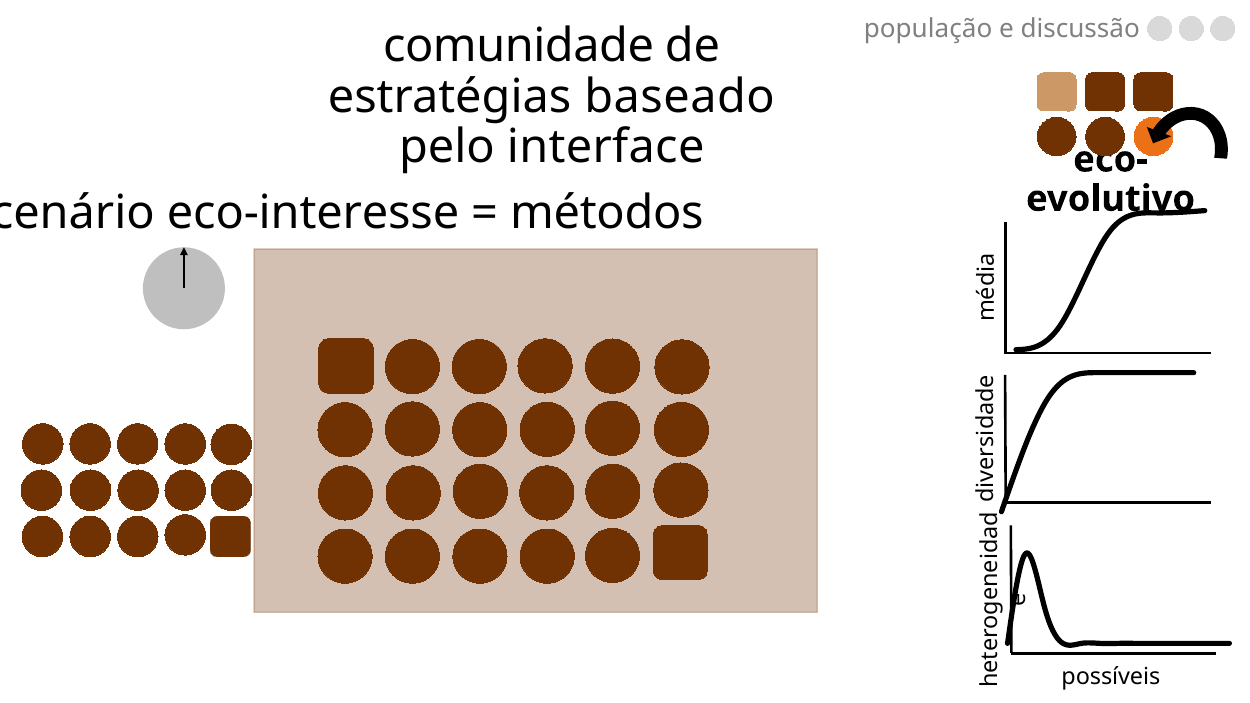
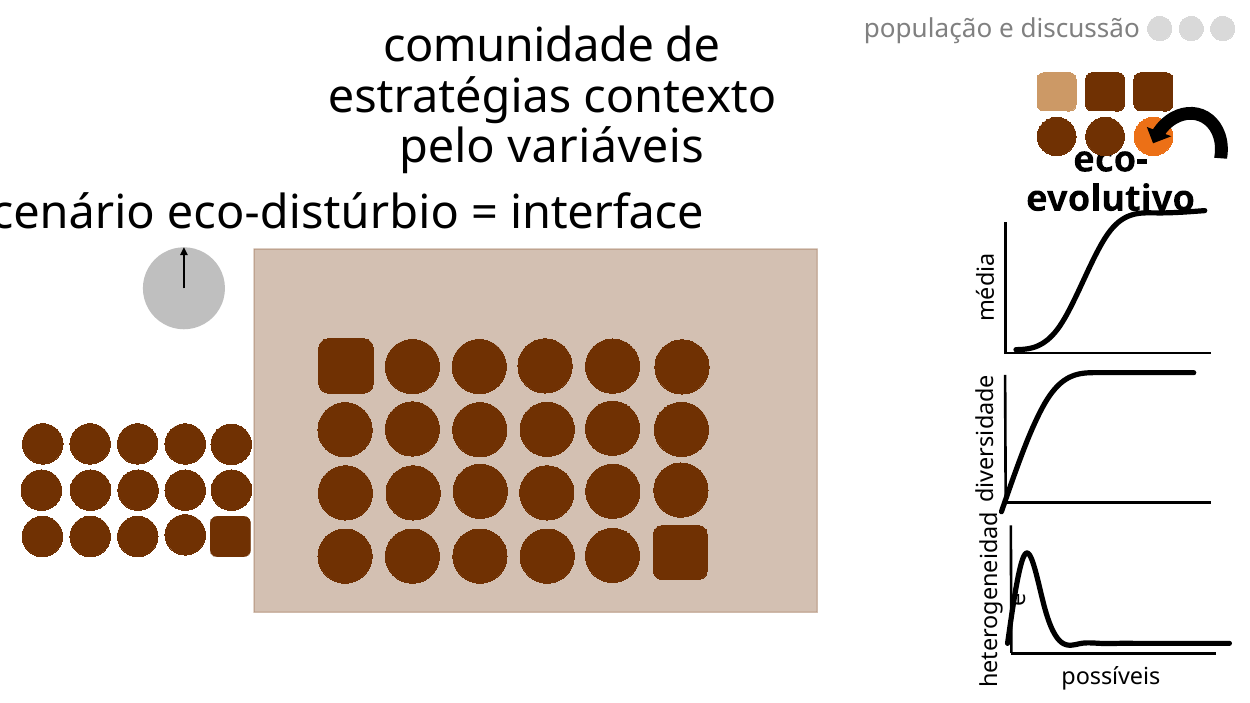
baseado: baseado -> contexto
interface: interface -> variáveis
eco-interesse: eco-interesse -> eco-distúrbio
métodos: métodos -> interface
